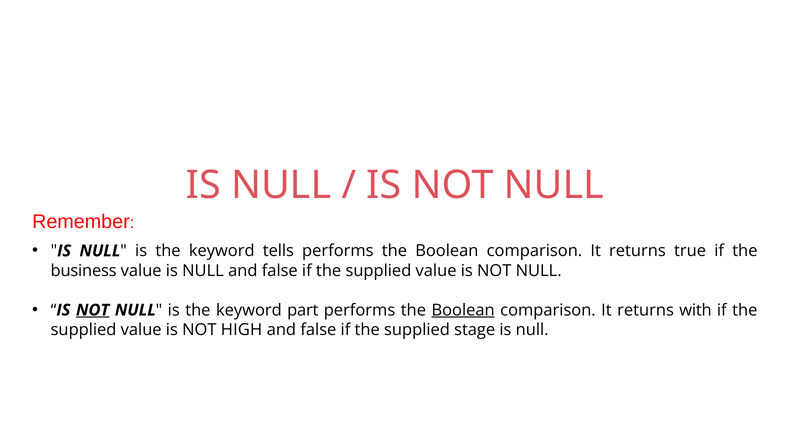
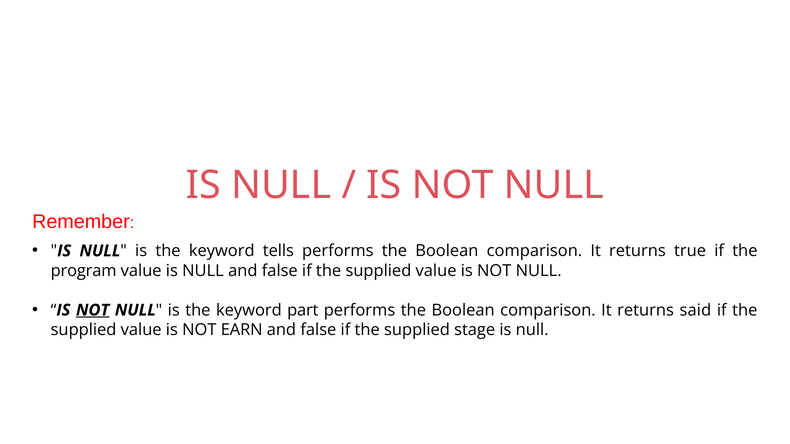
business: business -> program
Boolean at (463, 310) underline: present -> none
with: with -> said
HIGH: HIGH -> EARN
